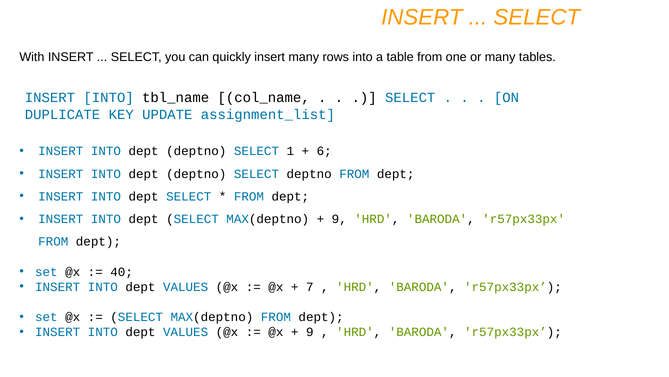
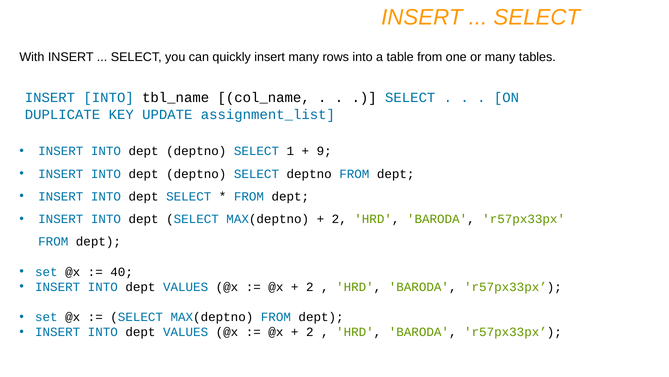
6: 6 -> 9
9 at (339, 219): 9 -> 2
7 at (310, 286): 7 -> 2
9 at (310, 332): 9 -> 2
